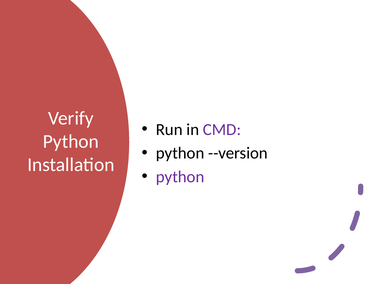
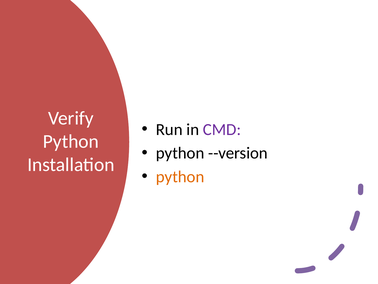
python at (180, 176) colour: purple -> orange
